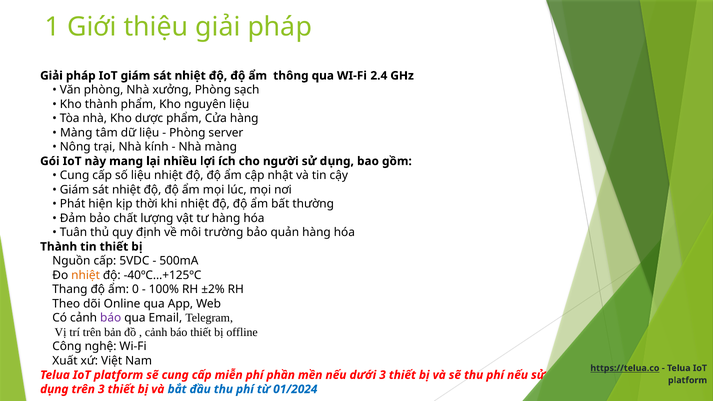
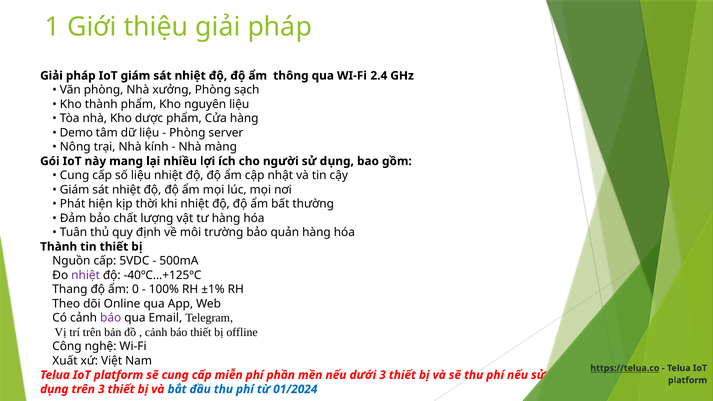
Màng at (76, 133): Màng -> Demo
nhiệt at (86, 275) colour: orange -> purple
±2%: ±2% -> ±1%
